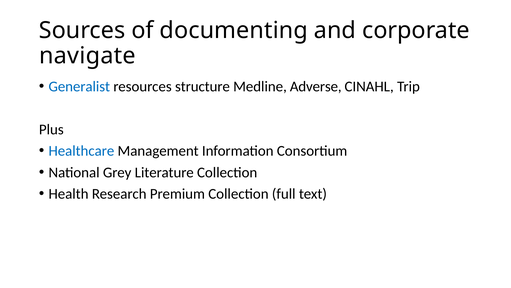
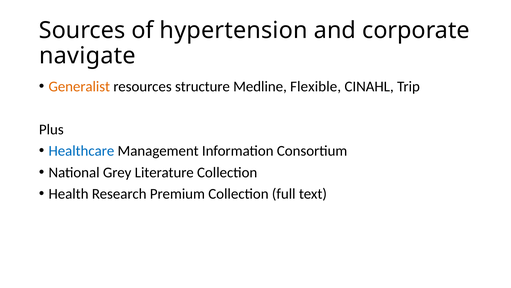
documenting: documenting -> hypertension
Generalist colour: blue -> orange
Adverse: Adverse -> Flexible
